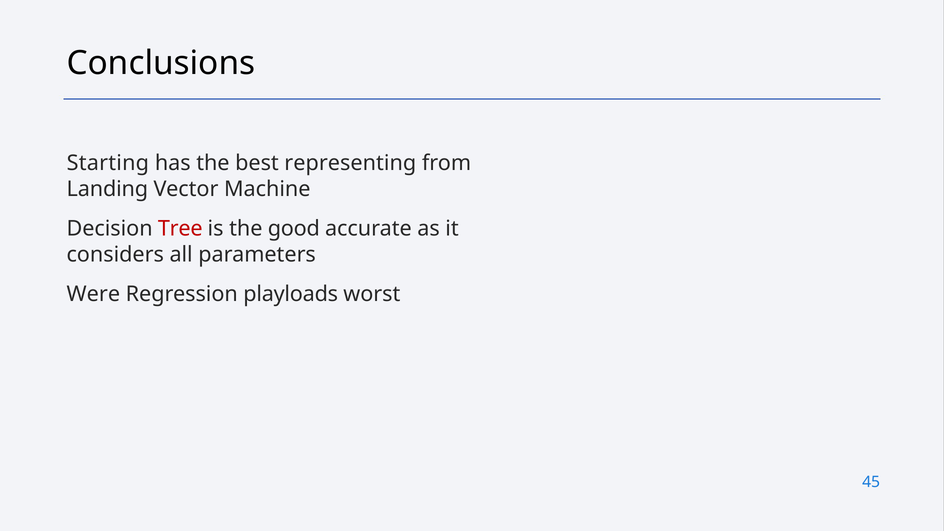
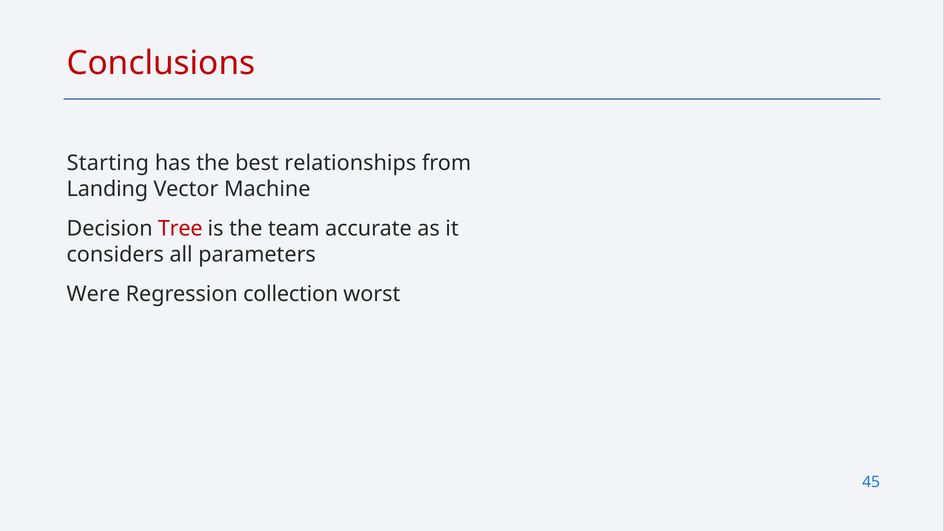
Conclusions colour: black -> red
representing: representing -> relationships
good: good -> team
playloads: playloads -> collection
